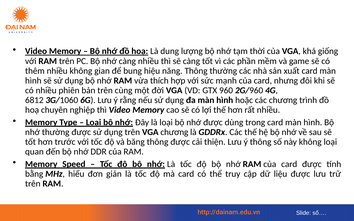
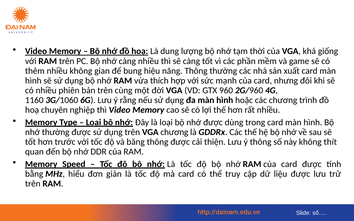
6812: 6812 -> 1160
không loại: loại -> thít
